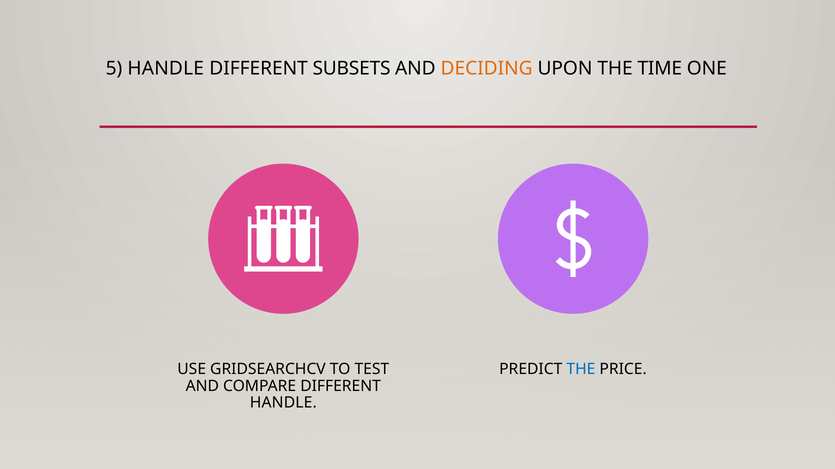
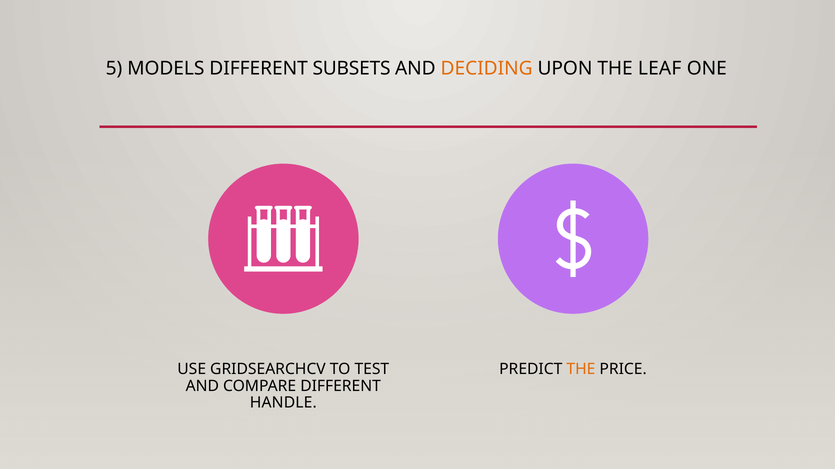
5 HANDLE: HANDLE -> MODELS
TIME: TIME -> LEAF
THE at (581, 369) colour: blue -> orange
